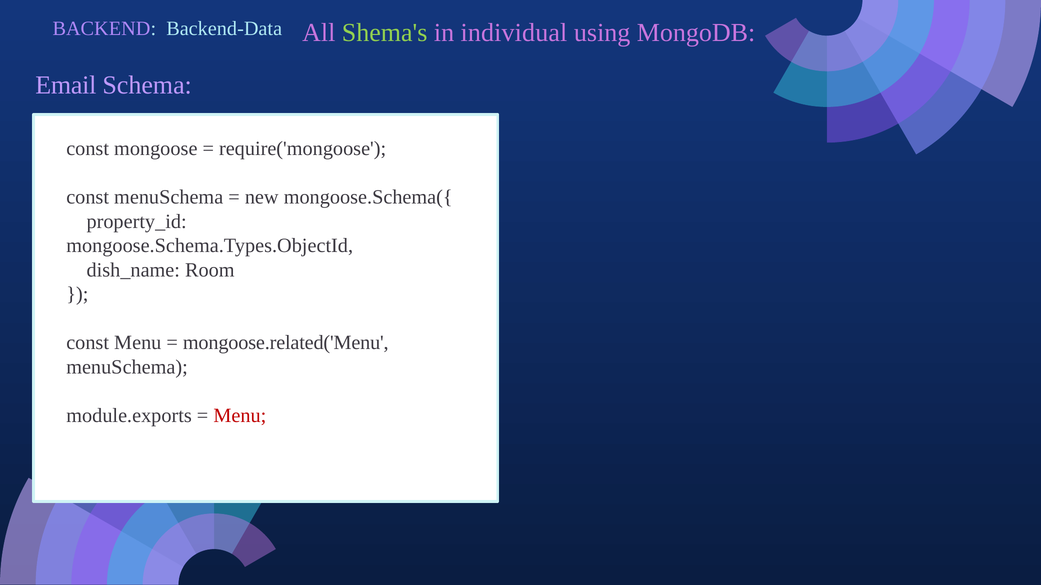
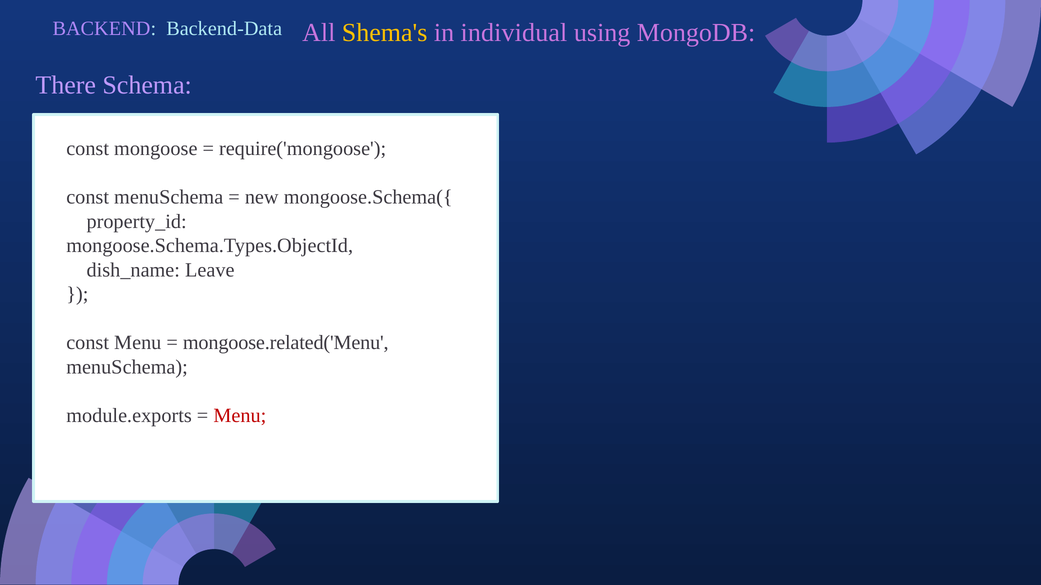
Shema's colour: light green -> yellow
Email: Email -> There
Room: Room -> Leave
